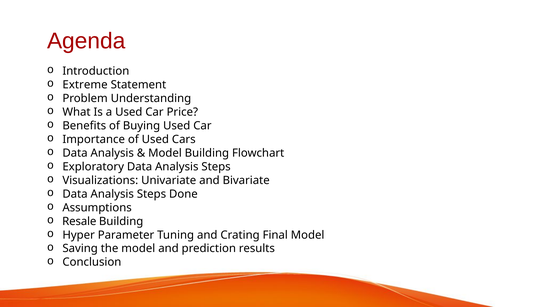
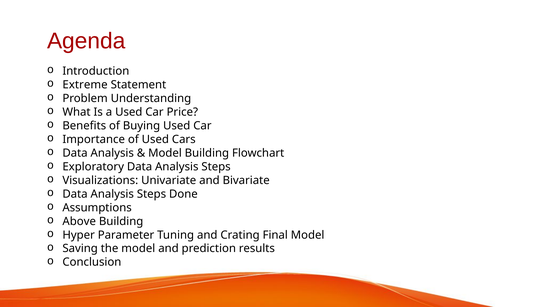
Resale: Resale -> Above
